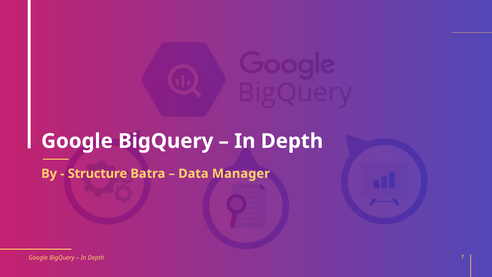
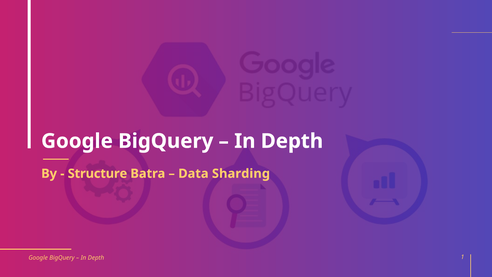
Manager: Manager -> Sharding
